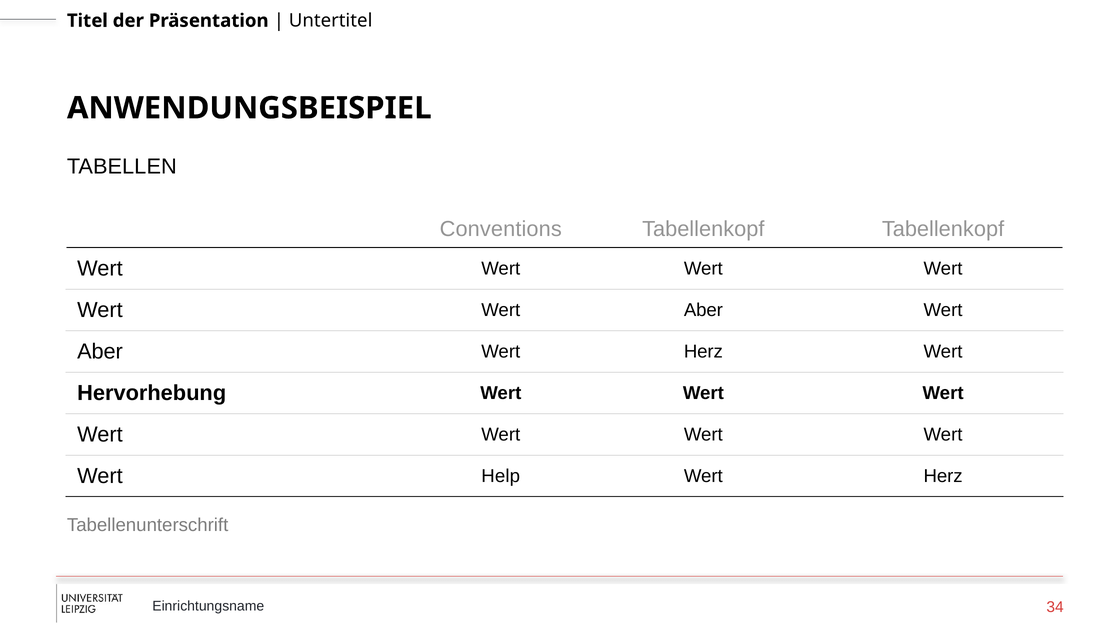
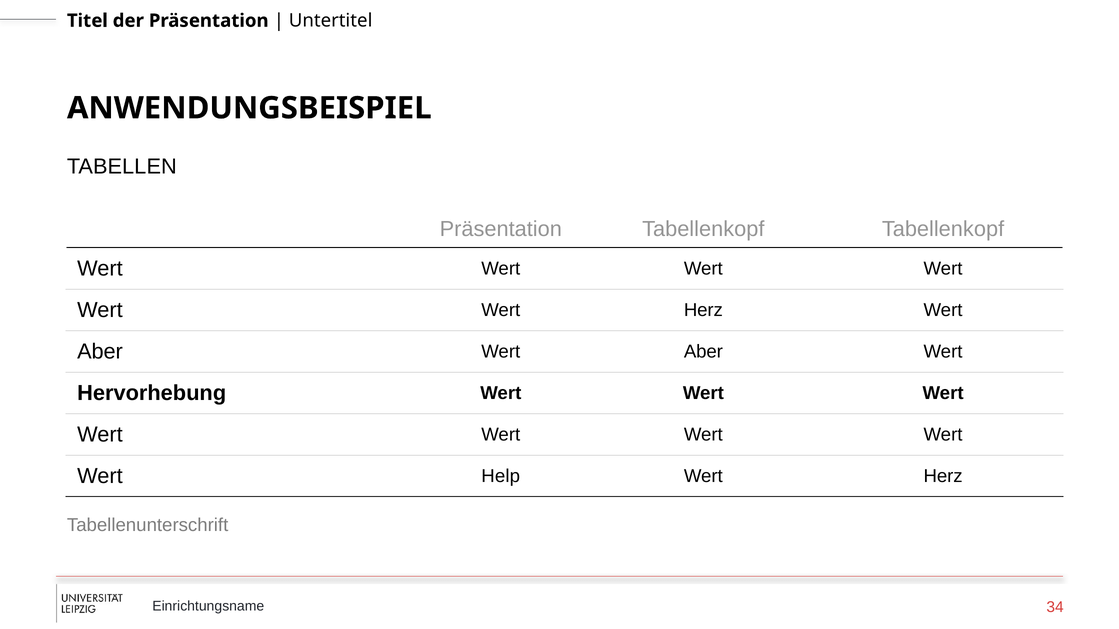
Conventions at (501, 229): Conventions -> Präsentation
Wert Wert Aber: Aber -> Herz
Herz at (703, 352): Herz -> Aber
